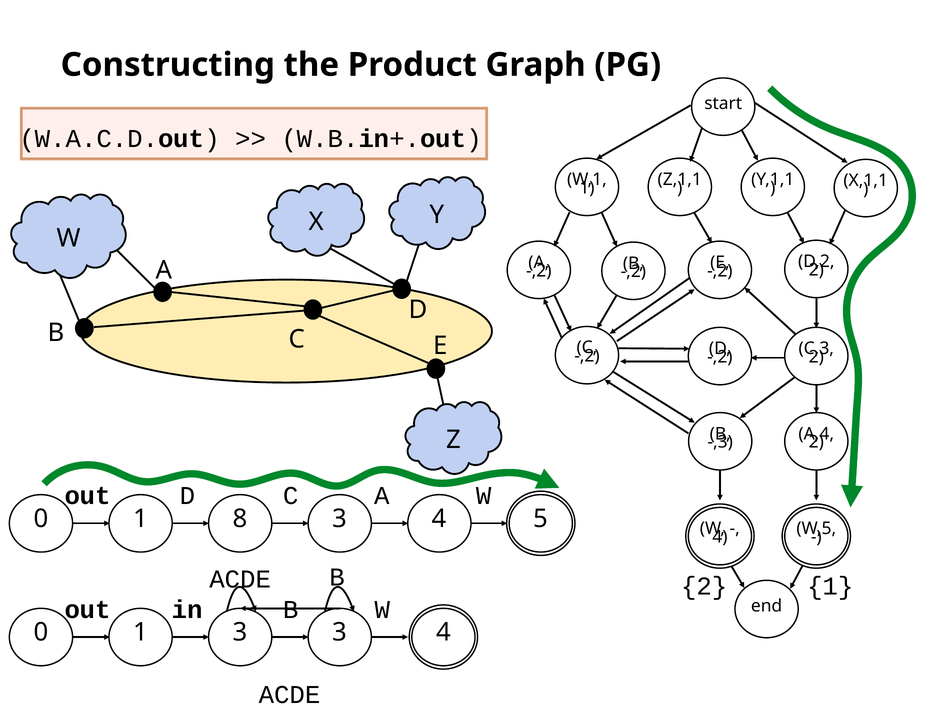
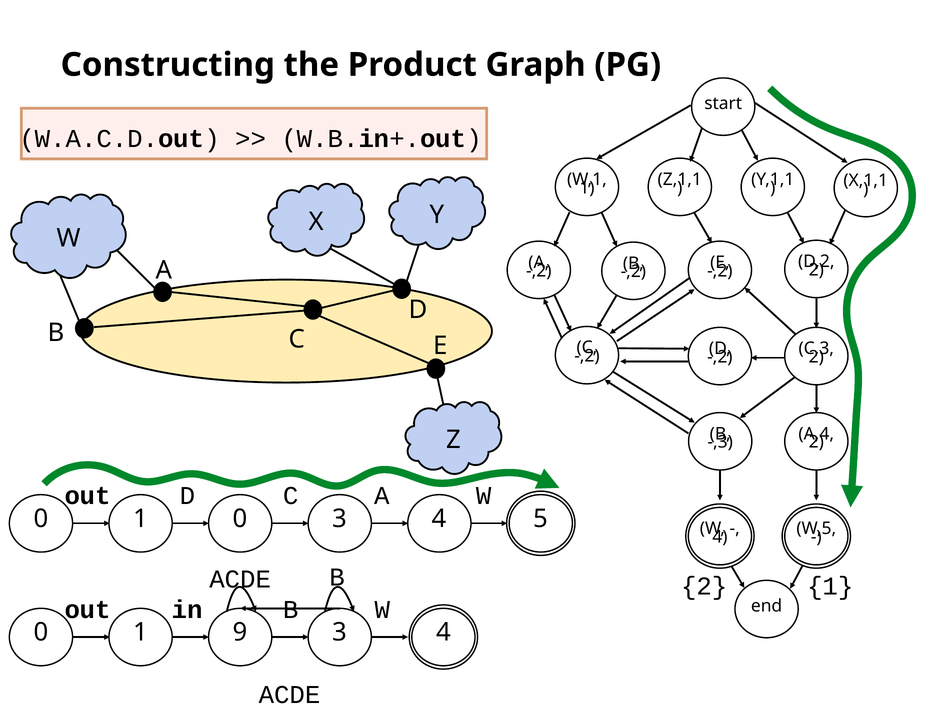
1 8: 8 -> 0
1 3: 3 -> 9
